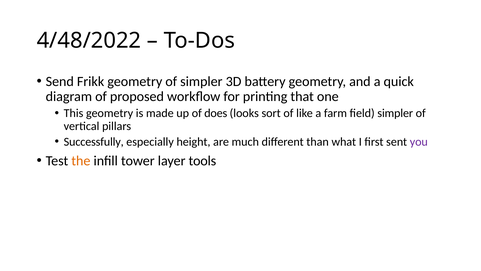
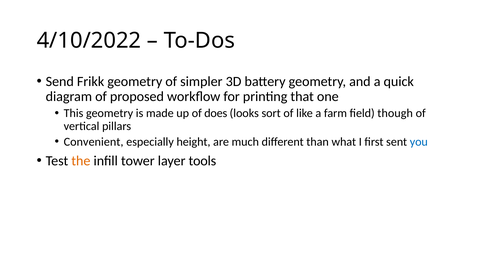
4/48/2022: 4/48/2022 -> 4/10/2022
field simpler: simpler -> though
Successfully: Successfully -> Convenient
you colour: purple -> blue
